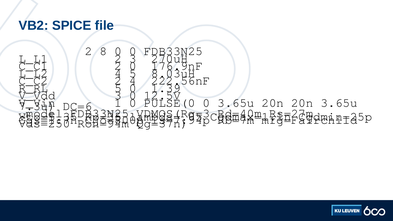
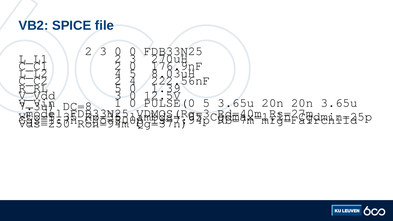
8 at (103, 51): 8 -> 3
0 at (206, 103): 0 -> 5
DC=6: DC=6 -> DC=8
